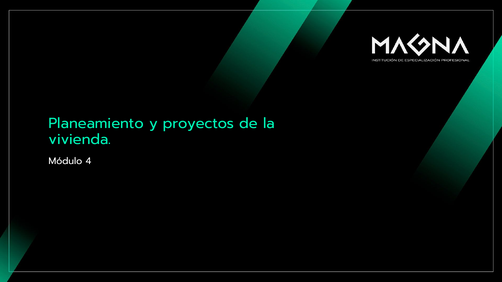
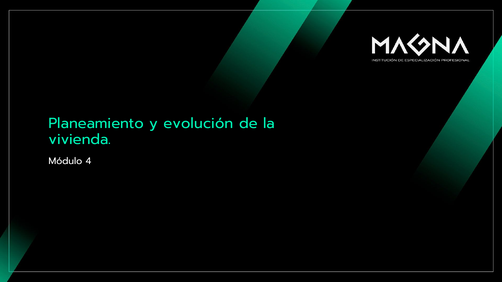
proyectos: proyectos -> evolución
